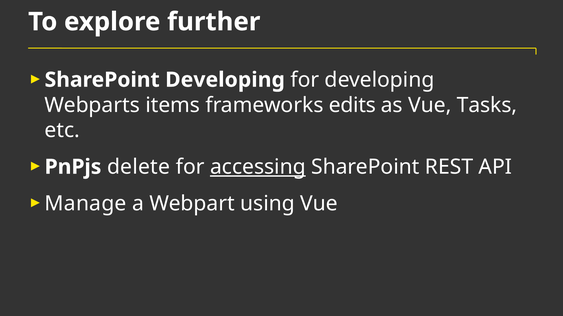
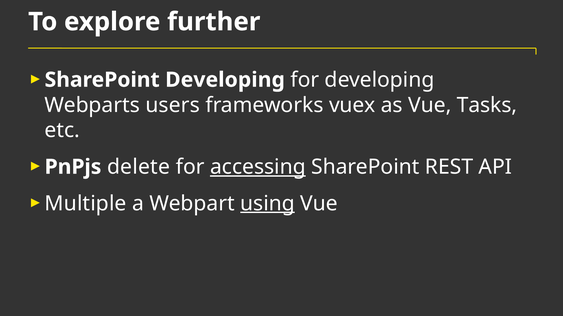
items: items -> users
edits: edits -> vuex
Manage: Manage -> Multiple
using underline: none -> present
